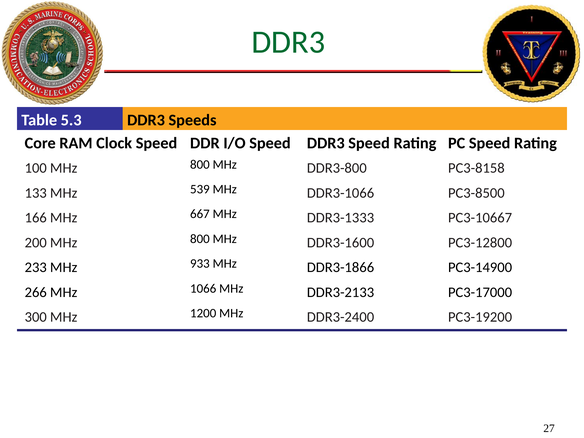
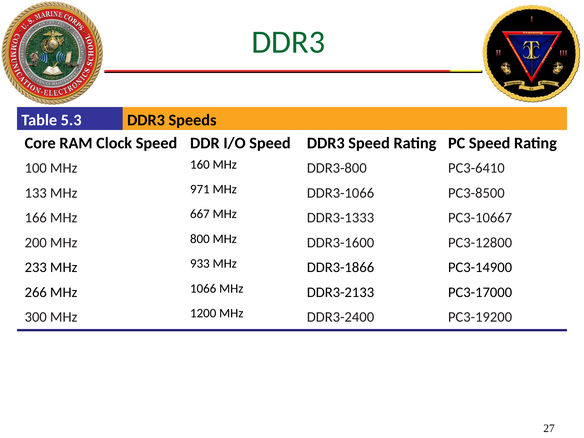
100 MHz 800: 800 -> 160
PC3-8158: PC3-8158 -> PC3-6410
539: 539 -> 971
